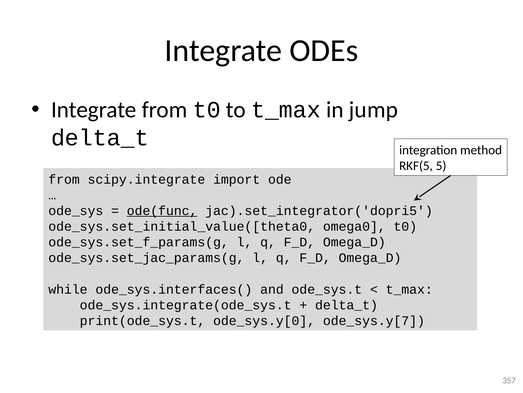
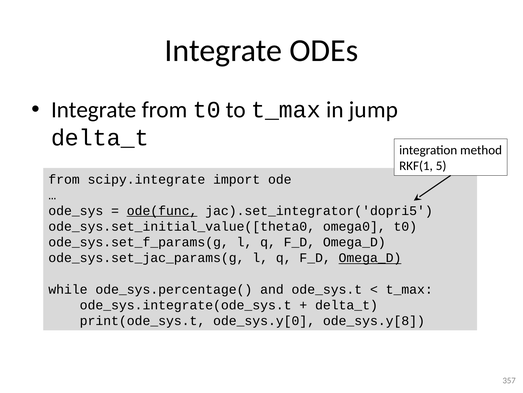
RKF(5: RKF(5 -> RKF(1
Omega_D at (370, 257) underline: none -> present
ode_sys.interfaces(: ode_sys.interfaces( -> ode_sys.percentage(
ode_sys.y[7: ode_sys.y[7 -> ode_sys.y[8
